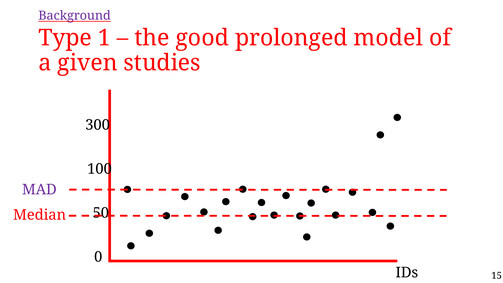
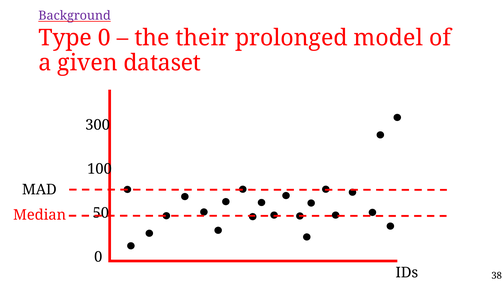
Type 1: 1 -> 0
good: good -> their
studies: studies -> dataset
MAD colour: purple -> black
15: 15 -> 38
